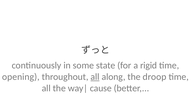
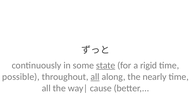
state underline: none -> present
opening: opening -> possible
droop: droop -> nearly
